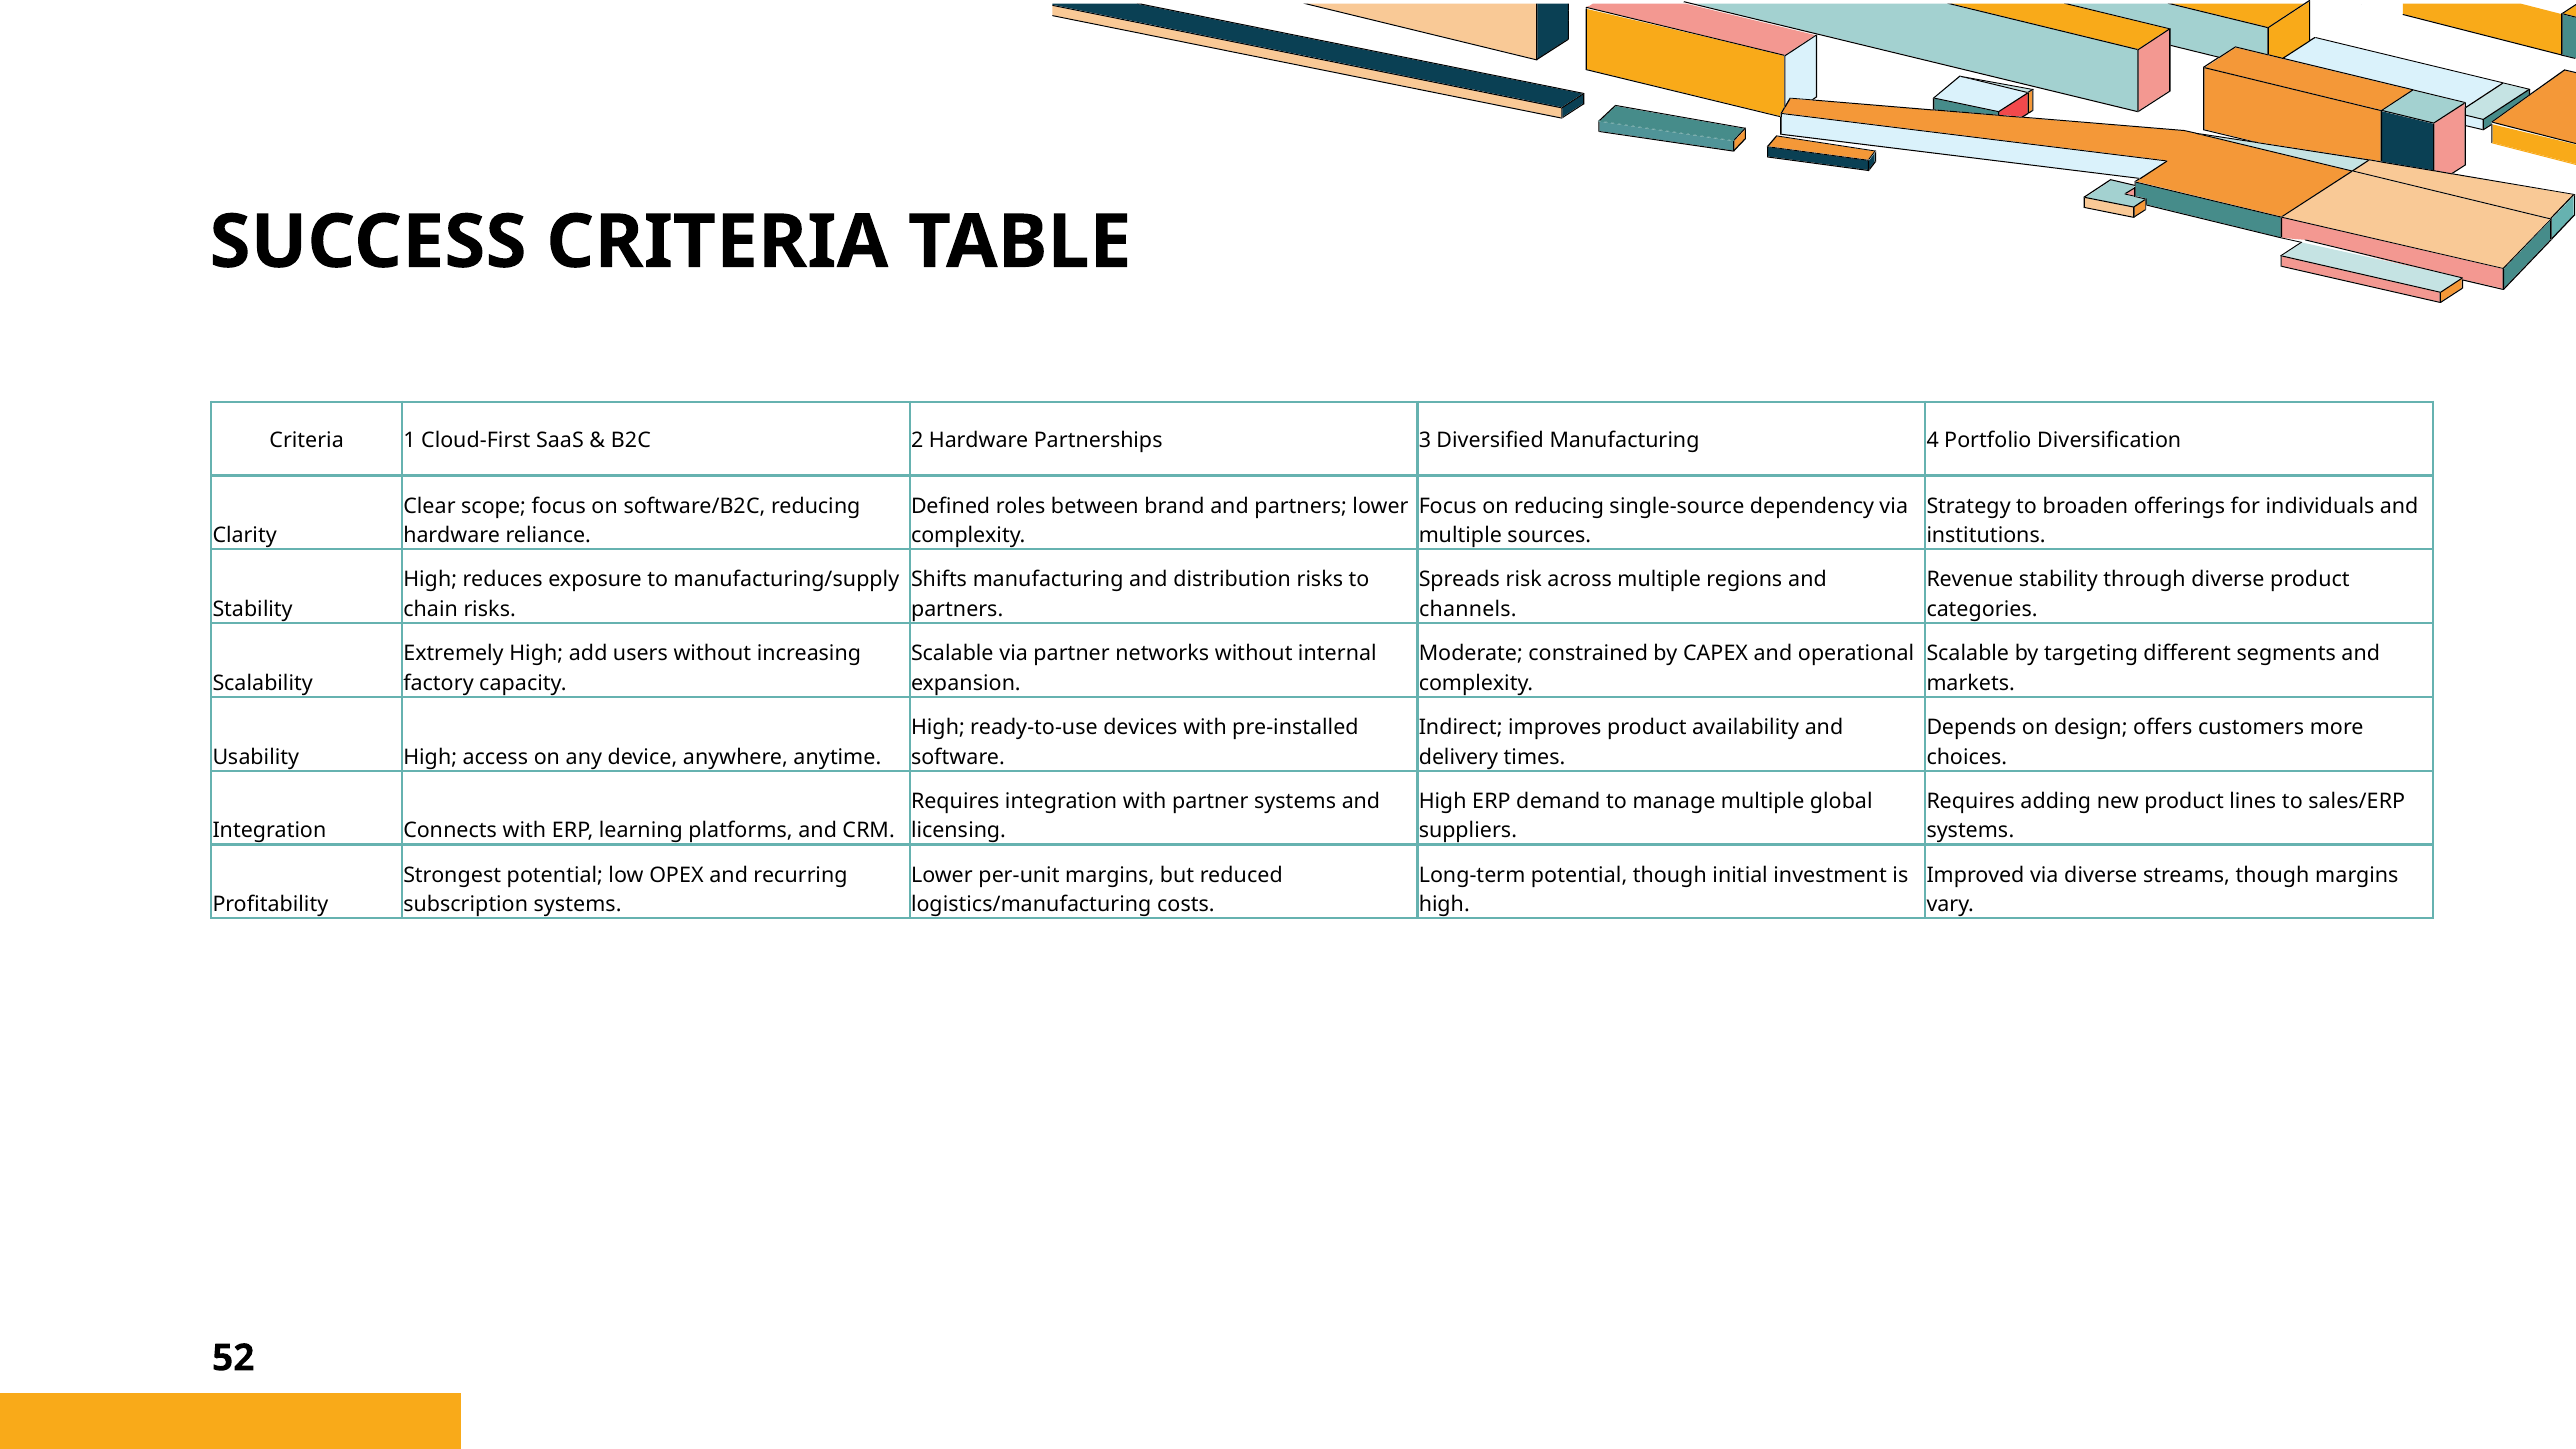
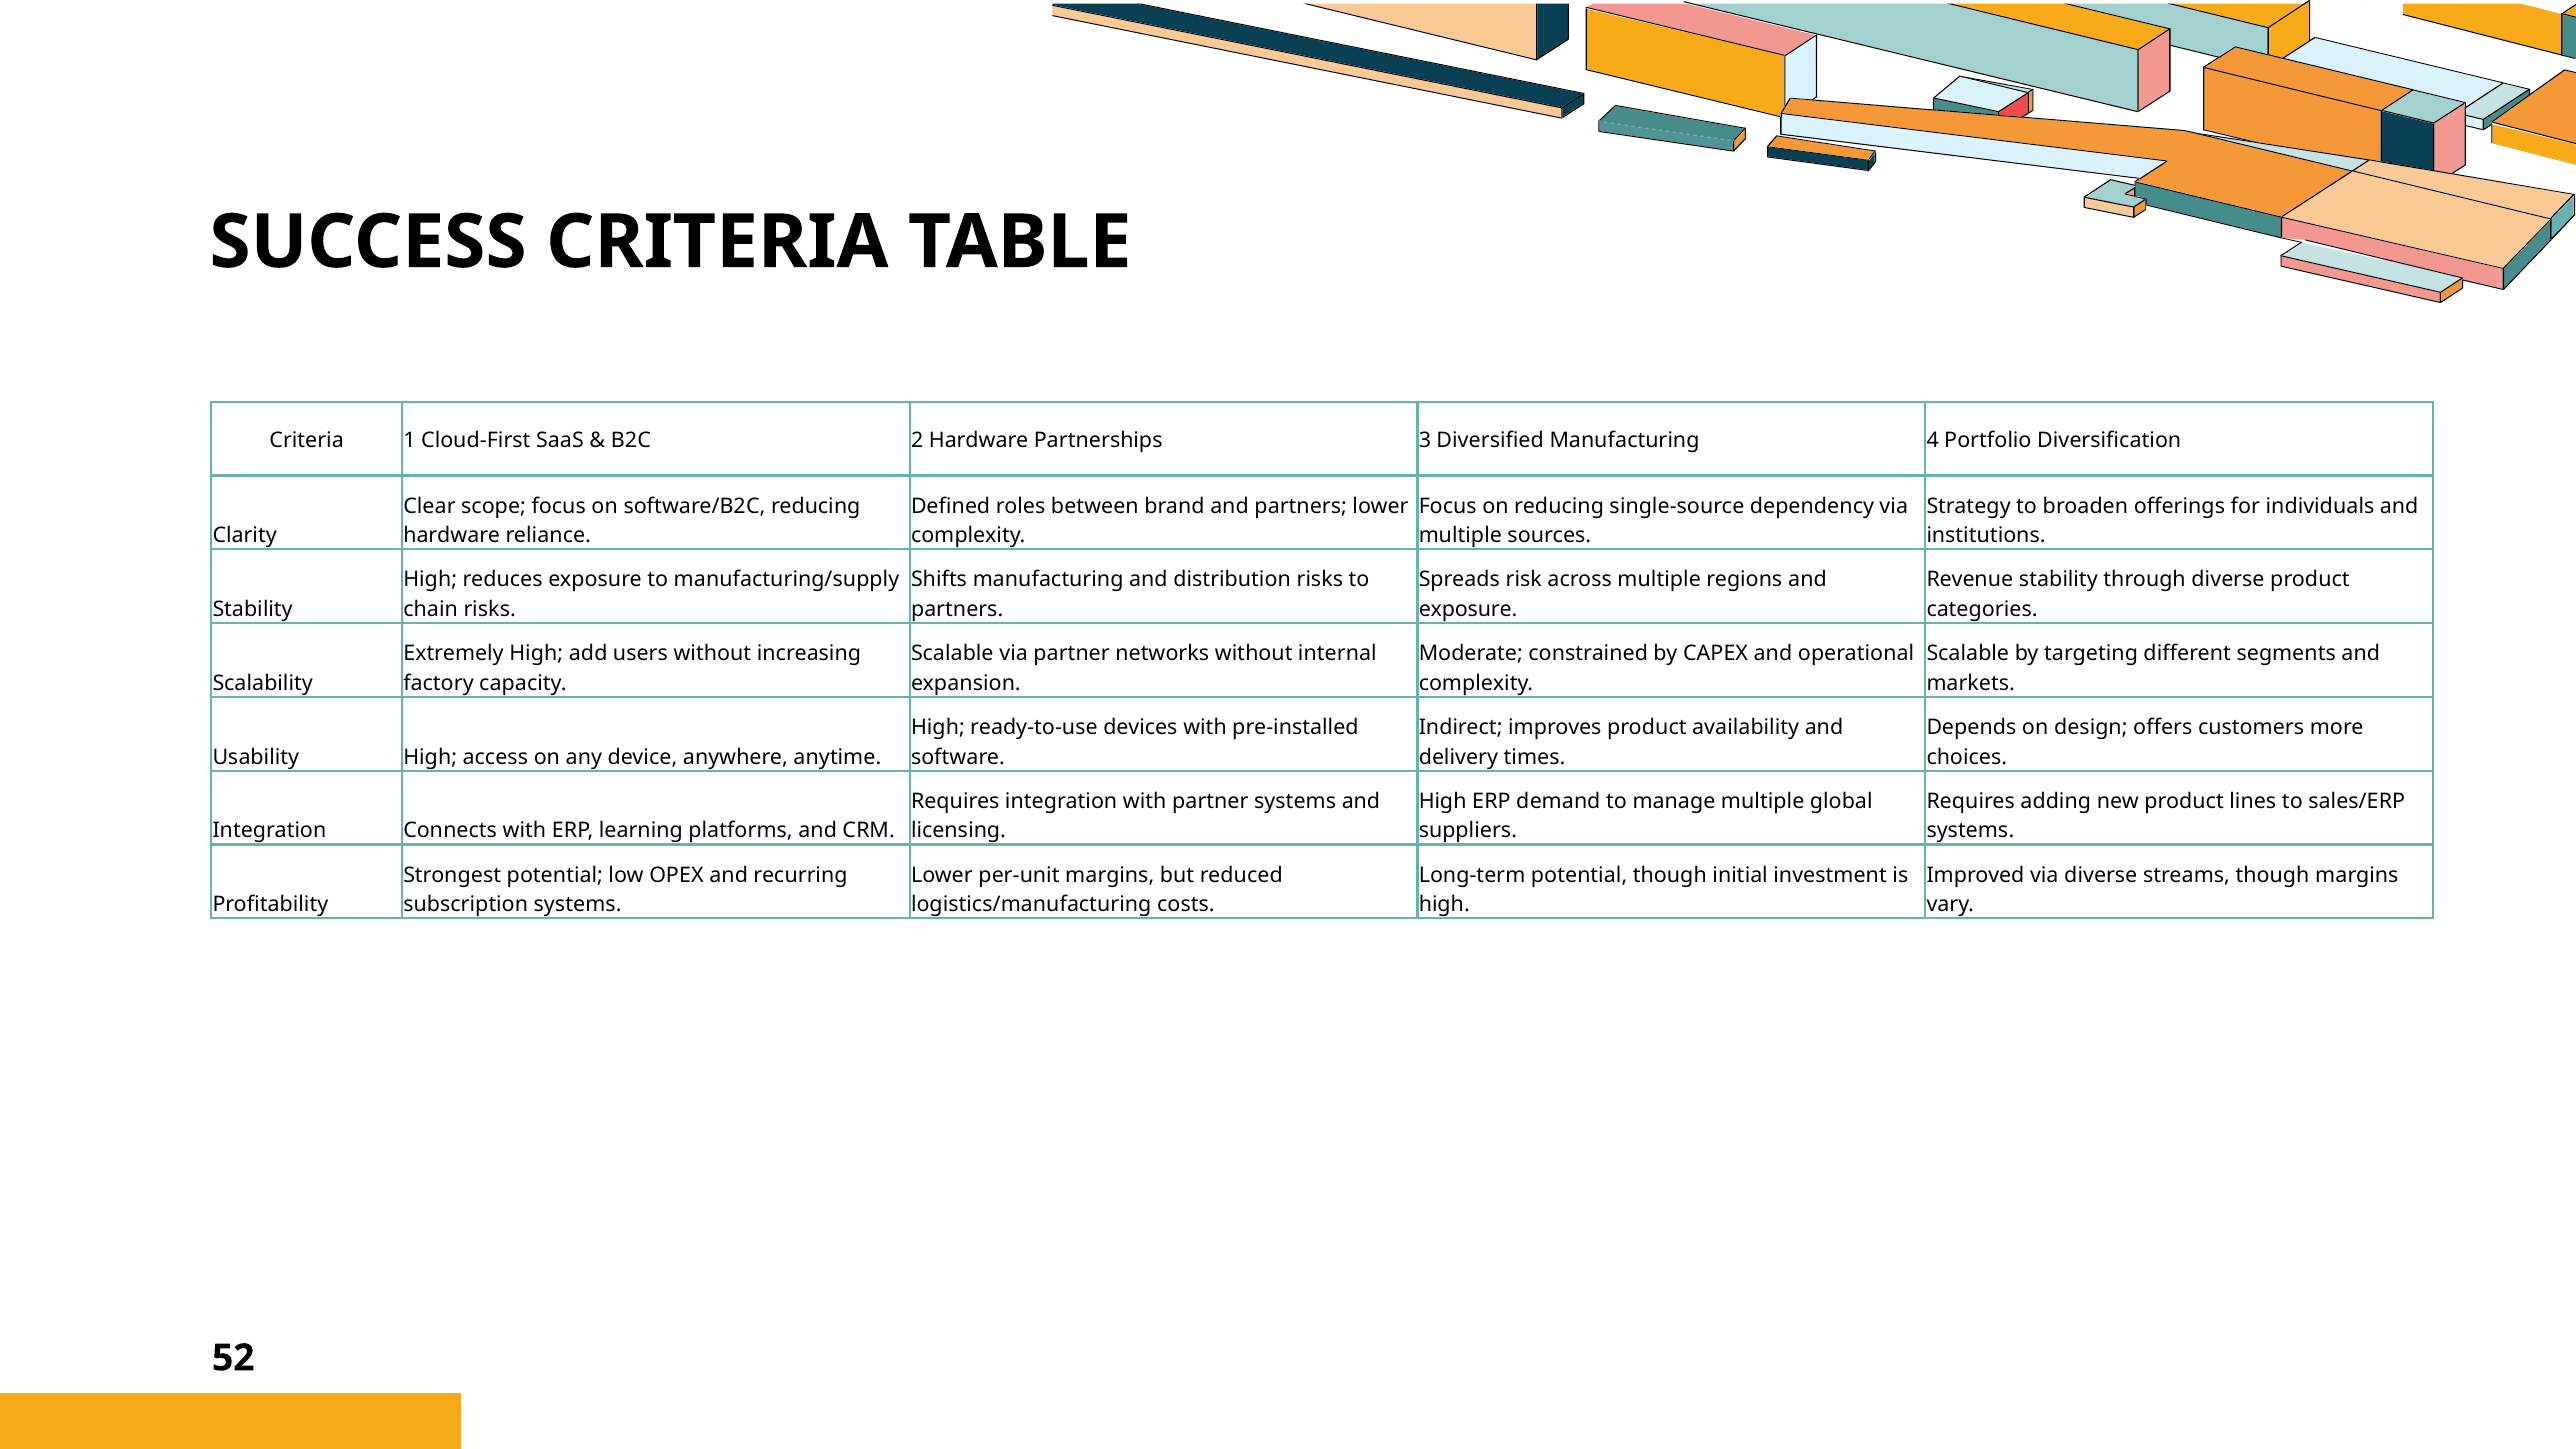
channels at (1468, 610): channels -> exposure
